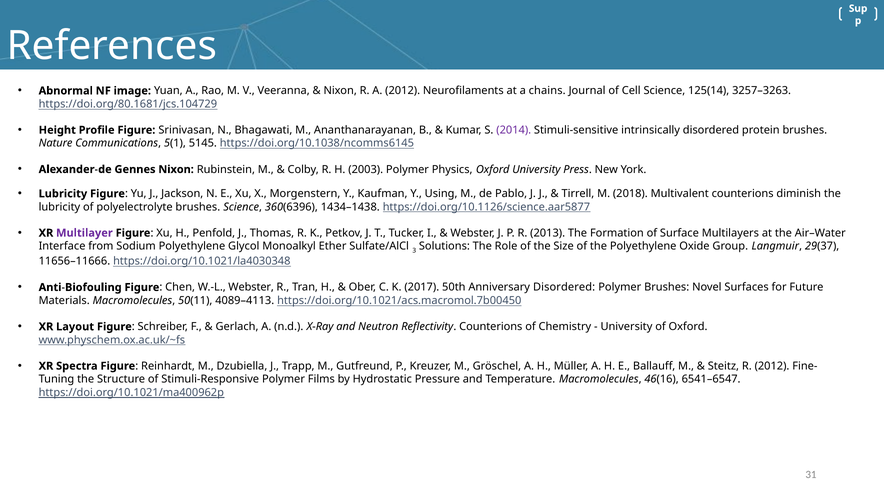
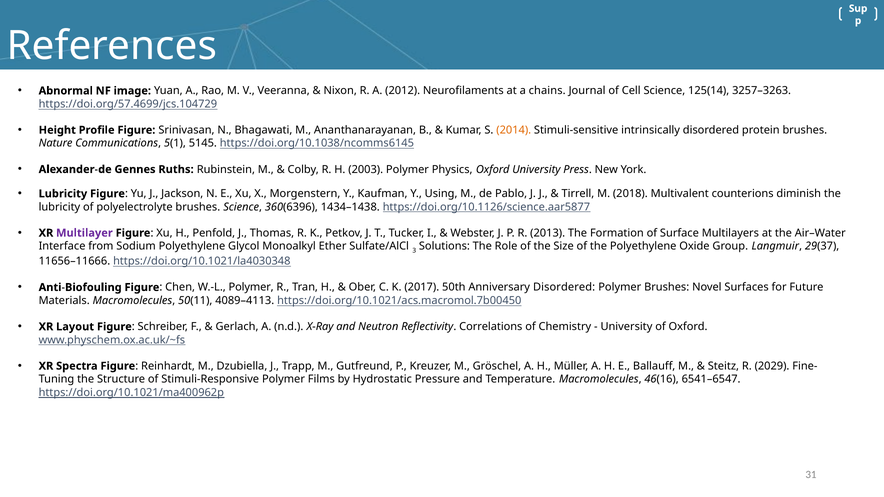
https://doi.org/80.1681/jcs.104729: https://doi.org/80.1681/jcs.104729 -> https://doi.org/57.4699/jcs.104729
2014 colour: purple -> orange
Gennes Nixon: Nixon -> Ruths
W.-L Webster: Webster -> Polymer
Reflectivity Counterions: Counterions -> Correlations
R 2012: 2012 -> 2029
